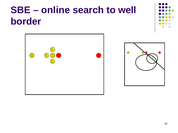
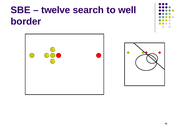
online: online -> twelve
